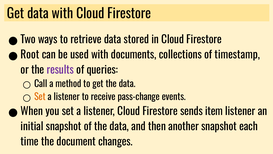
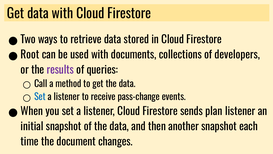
timestamp: timestamp -> developers
Set at (40, 97) colour: orange -> blue
item: item -> plan
